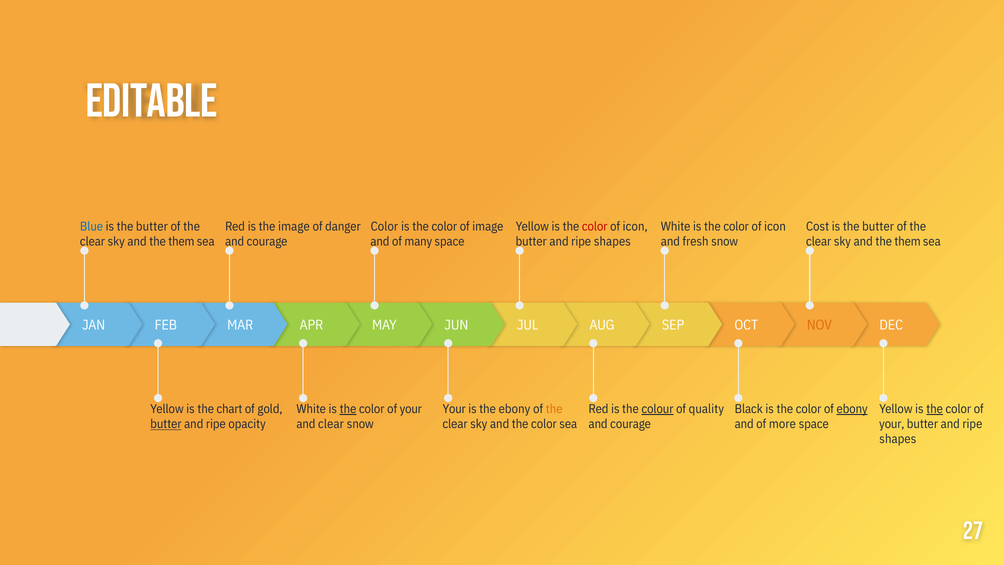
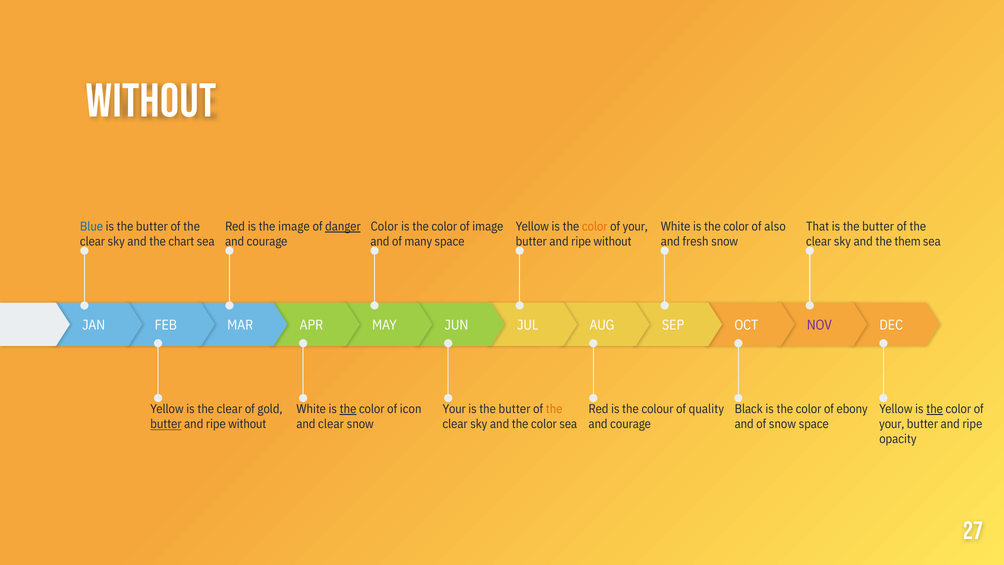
Editable at (152, 101): Editable -> Without
danger underline: none -> present
color at (595, 226) colour: red -> orange
icon at (635, 226): icon -> your
icon at (775, 226): icon -> also
Cost: Cost -> That
them at (181, 242): them -> chart
shapes at (612, 242): shapes -> without
NOV colour: orange -> purple
is the chart: chart -> clear
your at (411, 409): your -> icon
ebony at (515, 409): ebony -> butter
colour underline: present -> none
ebony at (852, 409) underline: present -> none
opacity at (247, 424): opacity -> without
of more: more -> snow
shapes at (898, 439): shapes -> opacity
